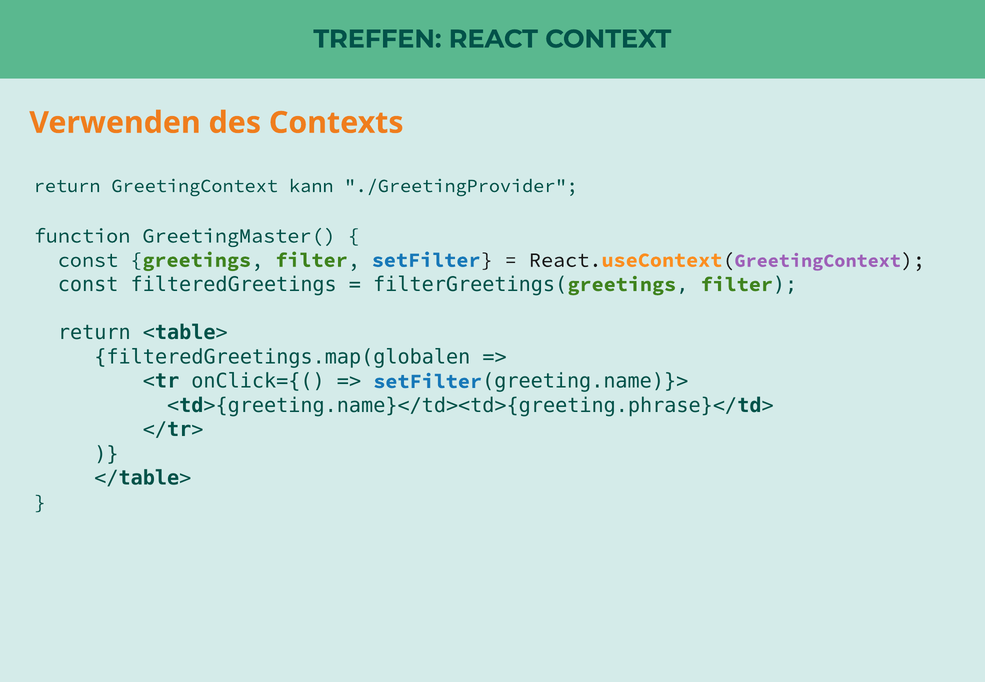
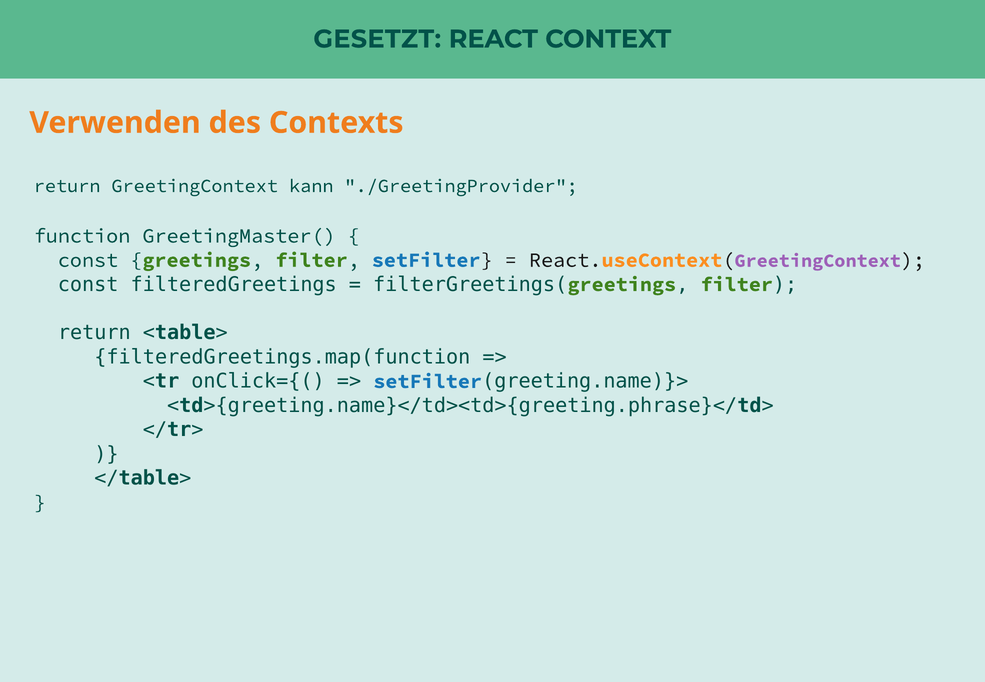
TREFFEN: TREFFEN -> GESETZT
filteredGreetings.map(globalen: filteredGreetings.map(globalen -> filteredGreetings.map(function
